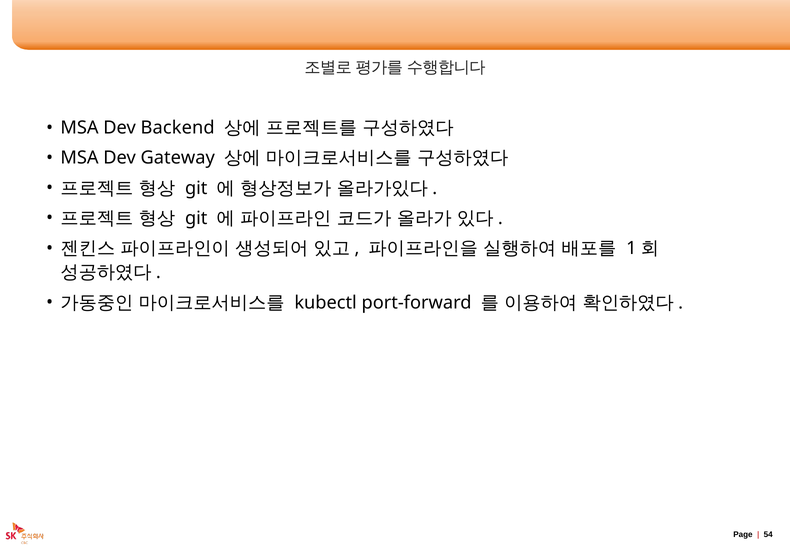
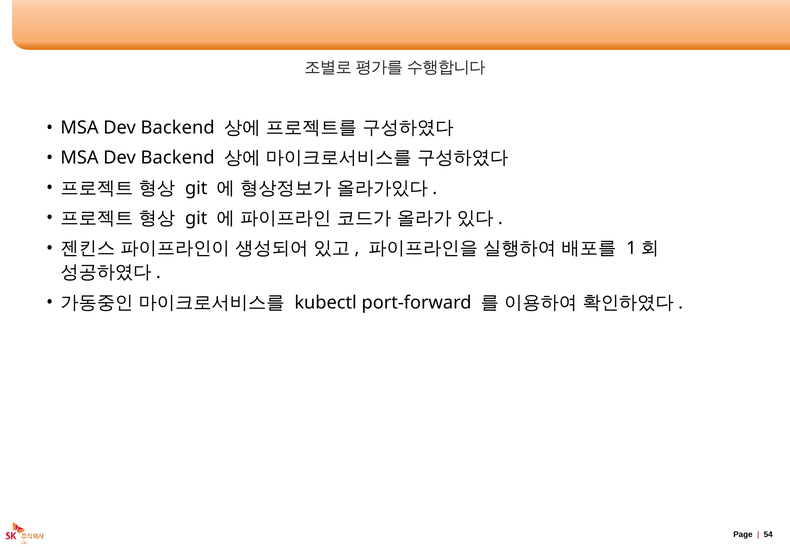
Gateway at (178, 158): Gateway -> Backend
